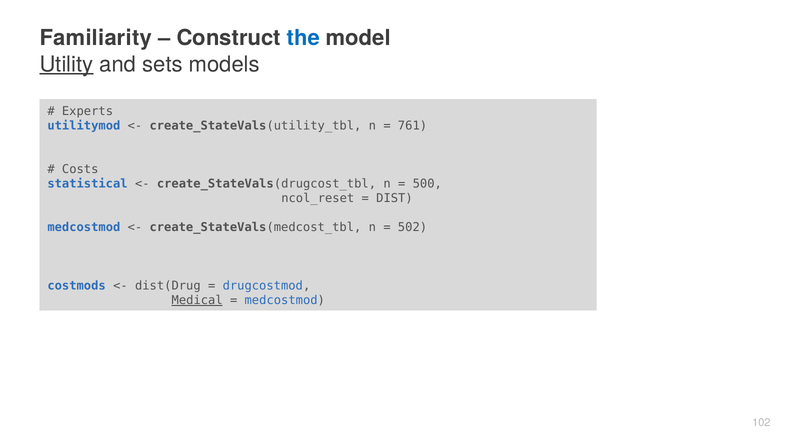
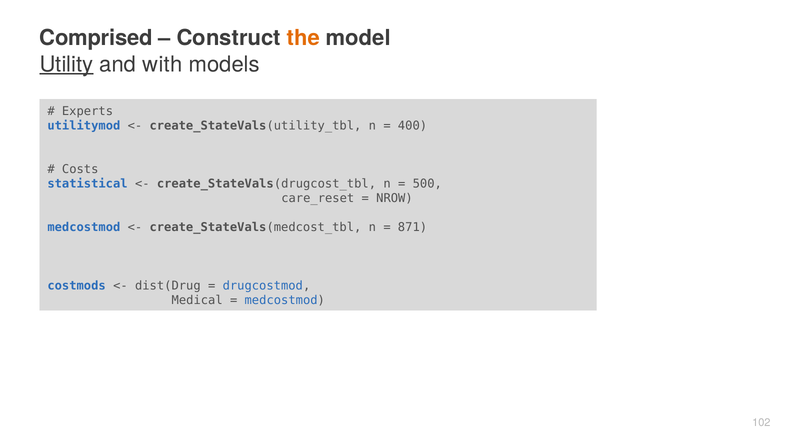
Familiarity: Familiarity -> Comprised
the colour: blue -> orange
sets: sets -> with
761: 761 -> 400
ncol_reset: ncol_reset -> care_reset
DIST: DIST -> NROW
502: 502 -> 871
Medical underline: present -> none
